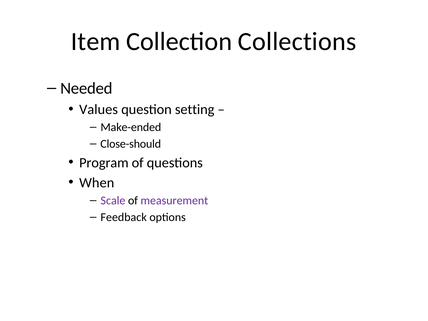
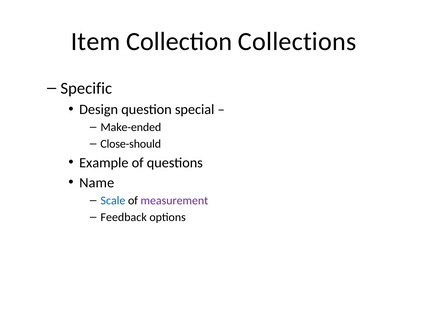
Needed: Needed -> Specific
Values: Values -> Design
setting: setting -> special
Program: Program -> Example
When: When -> Name
Scale colour: purple -> blue
